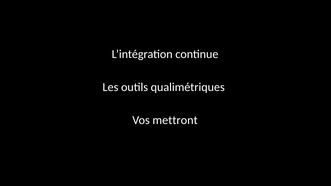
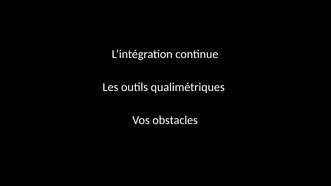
mettront: mettront -> obstacles
